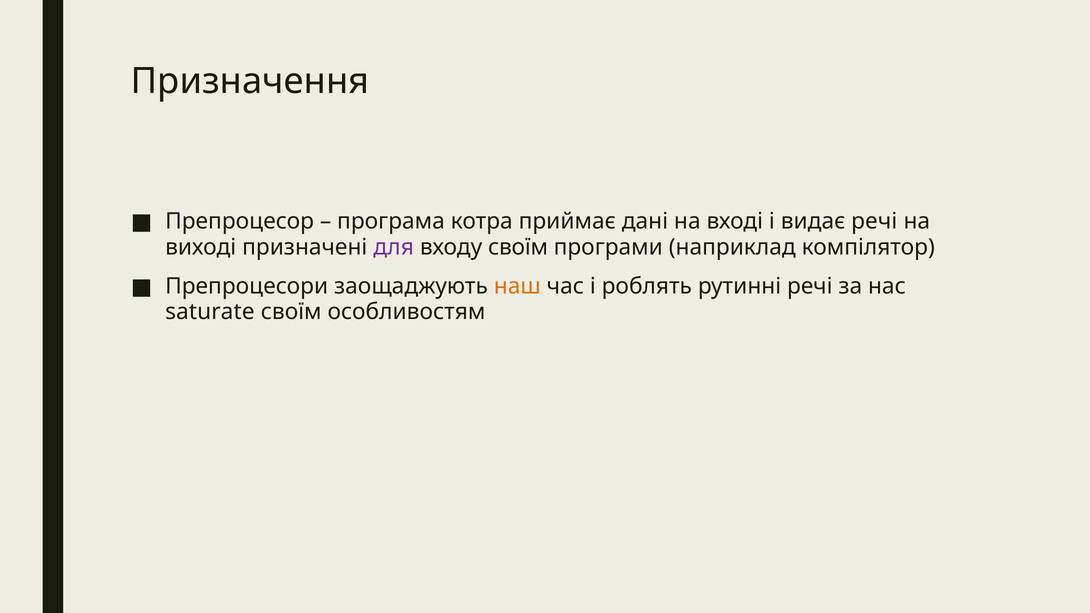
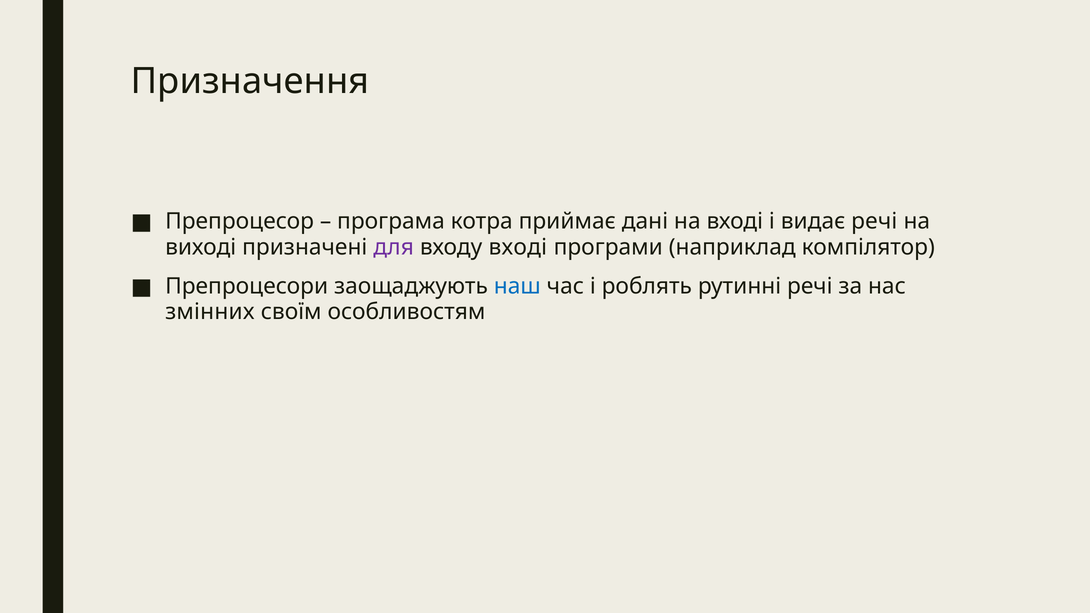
входу своїм: своїм -> вході
наш colour: orange -> blue
saturate: saturate -> змінних
